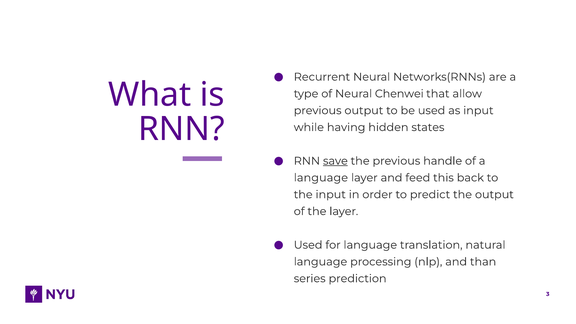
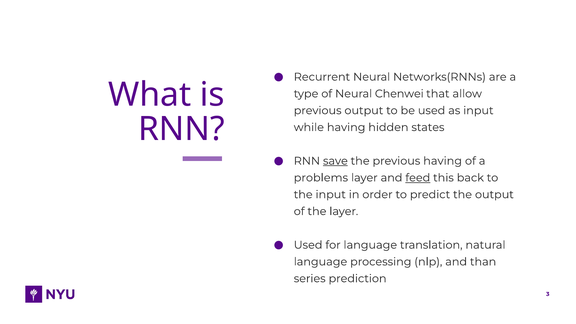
previous handle: handle -> having
language at (321, 178): language -> problems
feed underline: none -> present
